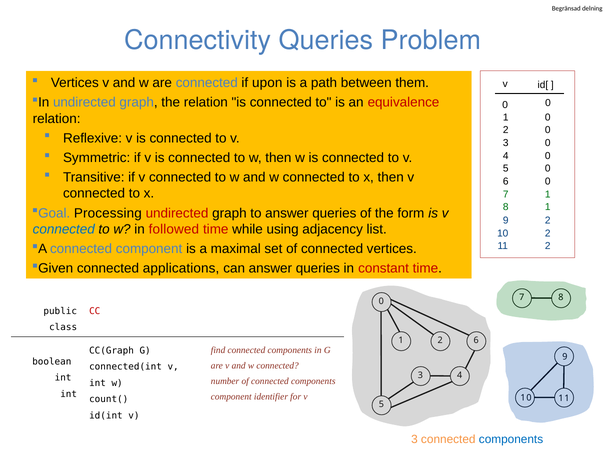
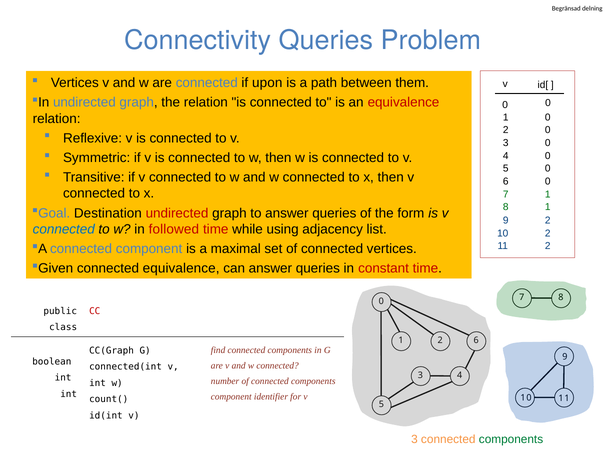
Processing: Processing -> Destination
connected applications: applications -> equivalence
components at (511, 440) colour: blue -> green
